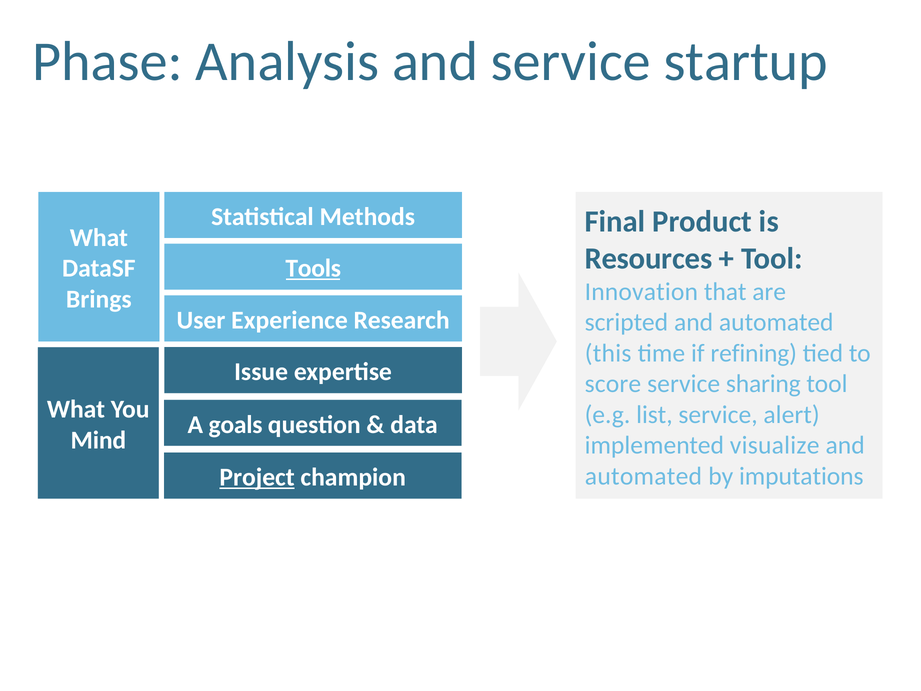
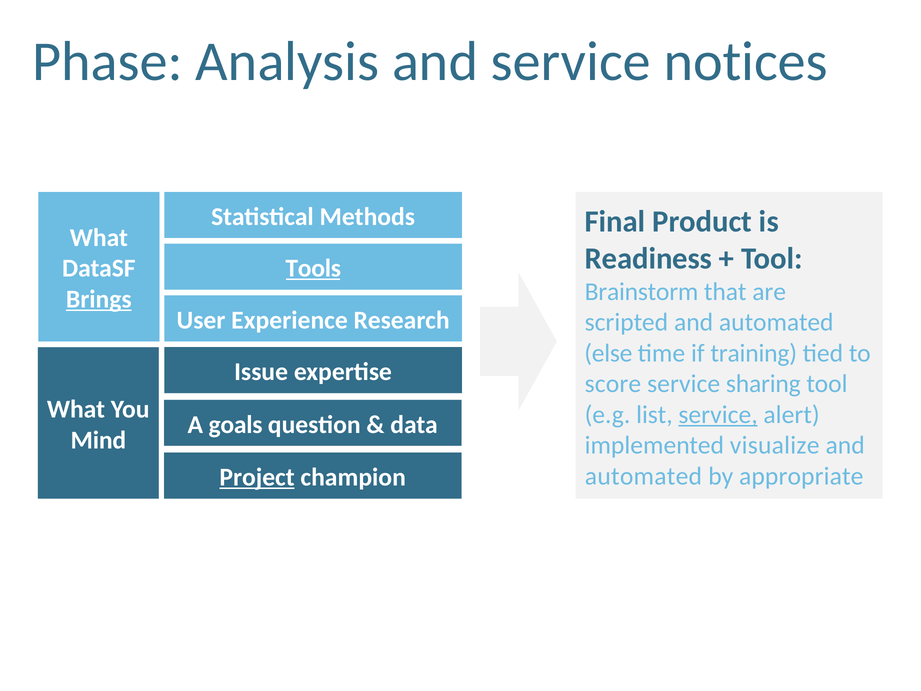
startup: startup -> notices
Resources: Resources -> Readiness
Innovation: Innovation -> Brainstorm
Brings underline: none -> present
this: this -> else
refining: refining -> training
service at (718, 415) underline: none -> present
imputations: imputations -> appropriate
